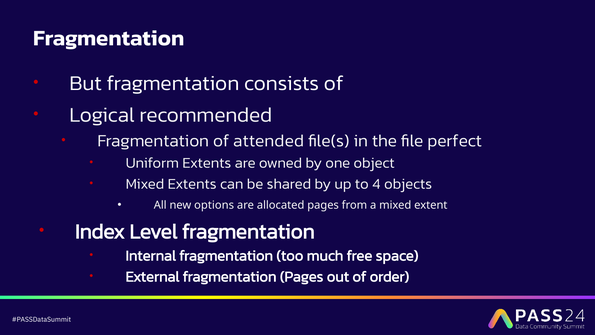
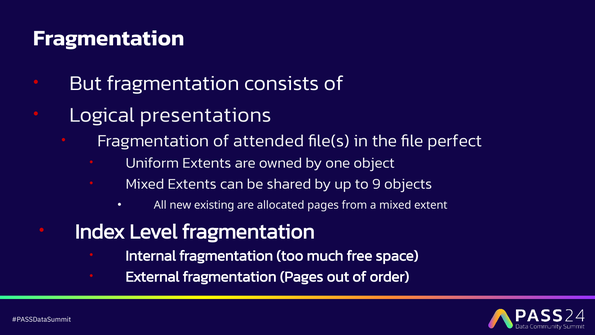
recommended: recommended -> presentations
4: 4 -> 9
options: options -> existing
